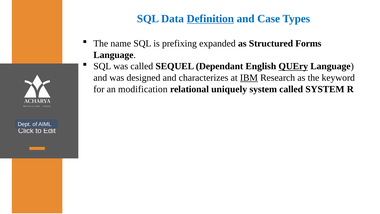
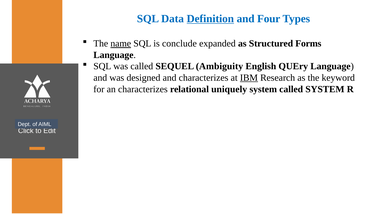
Case: Case -> Four
name underline: none -> present
prefixing: prefixing -> conclude
Dependant: Dependant -> Ambiguity
QUEry underline: present -> none
an modification: modification -> characterizes
